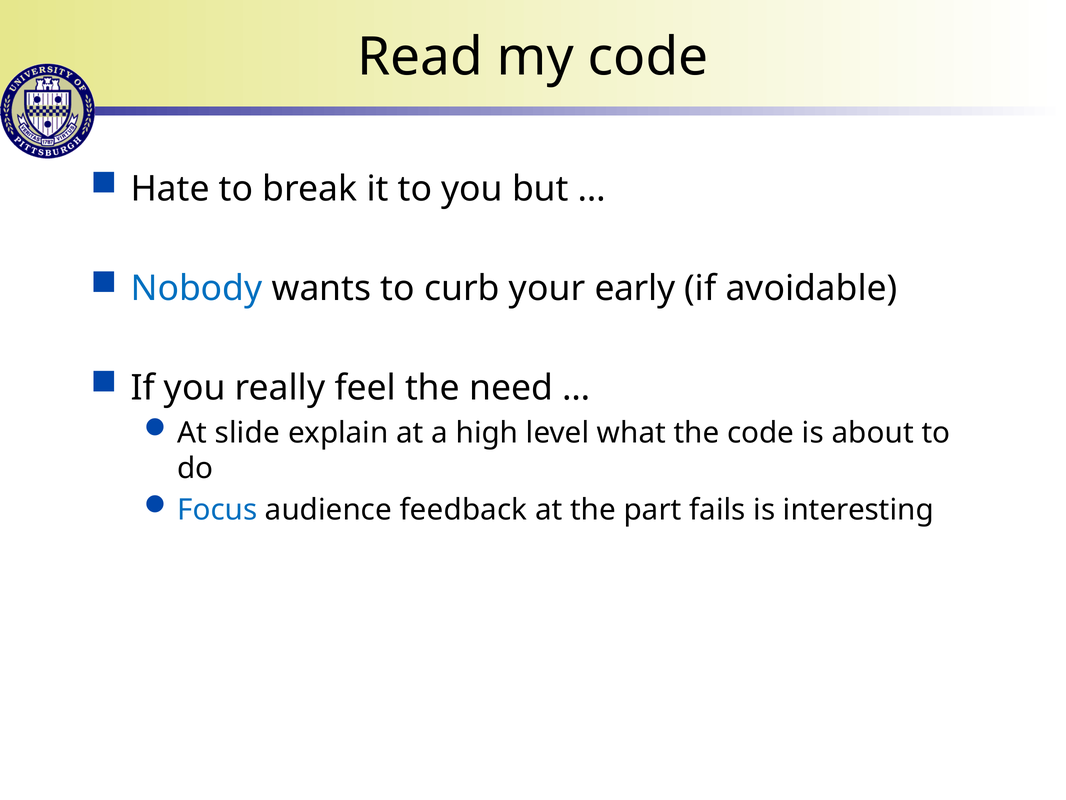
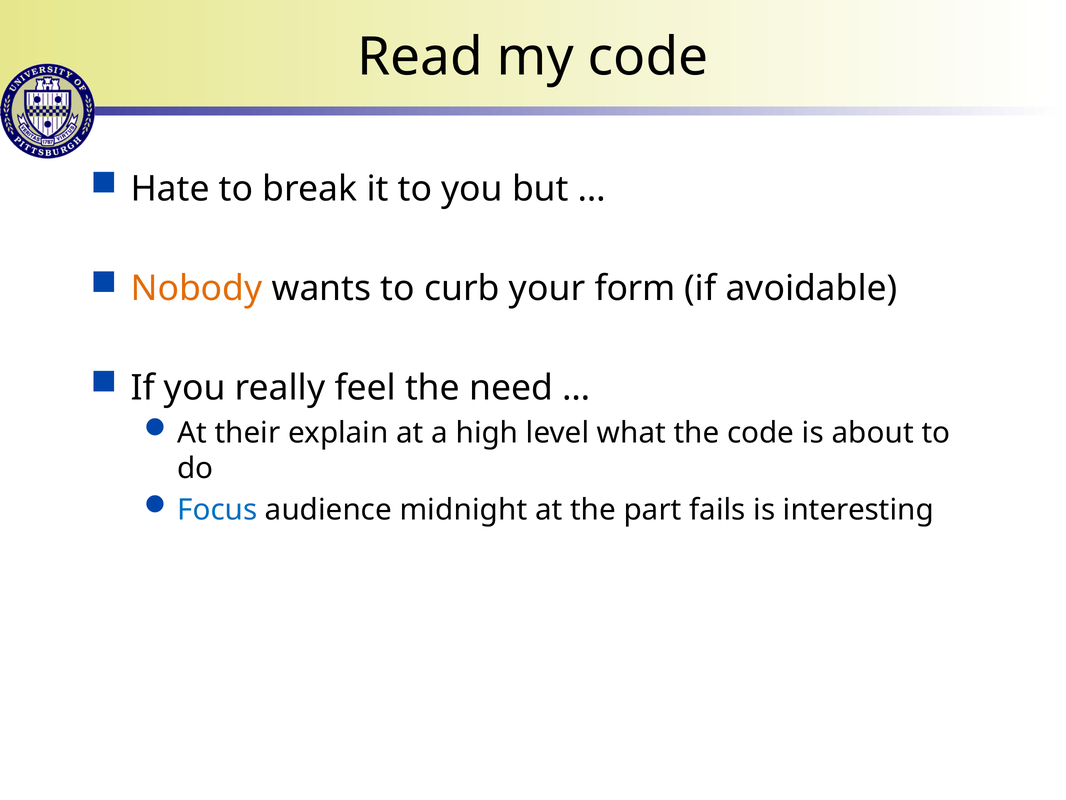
Nobody colour: blue -> orange
early: early -> form
slide: slide -> their
feedback: feedback -> midnight
